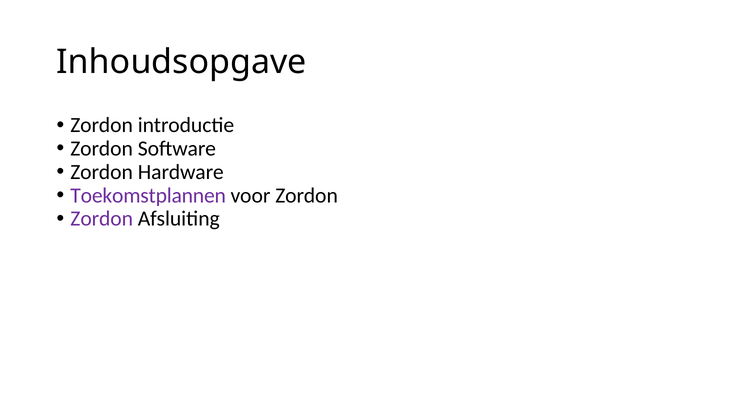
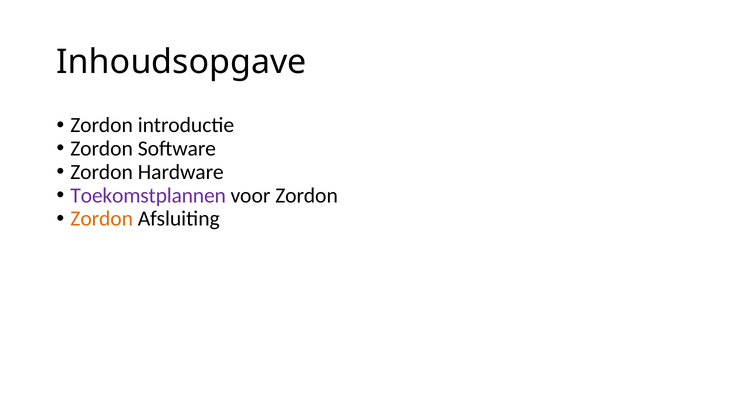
Zordon at (102, 219) colour: purple -> orange
